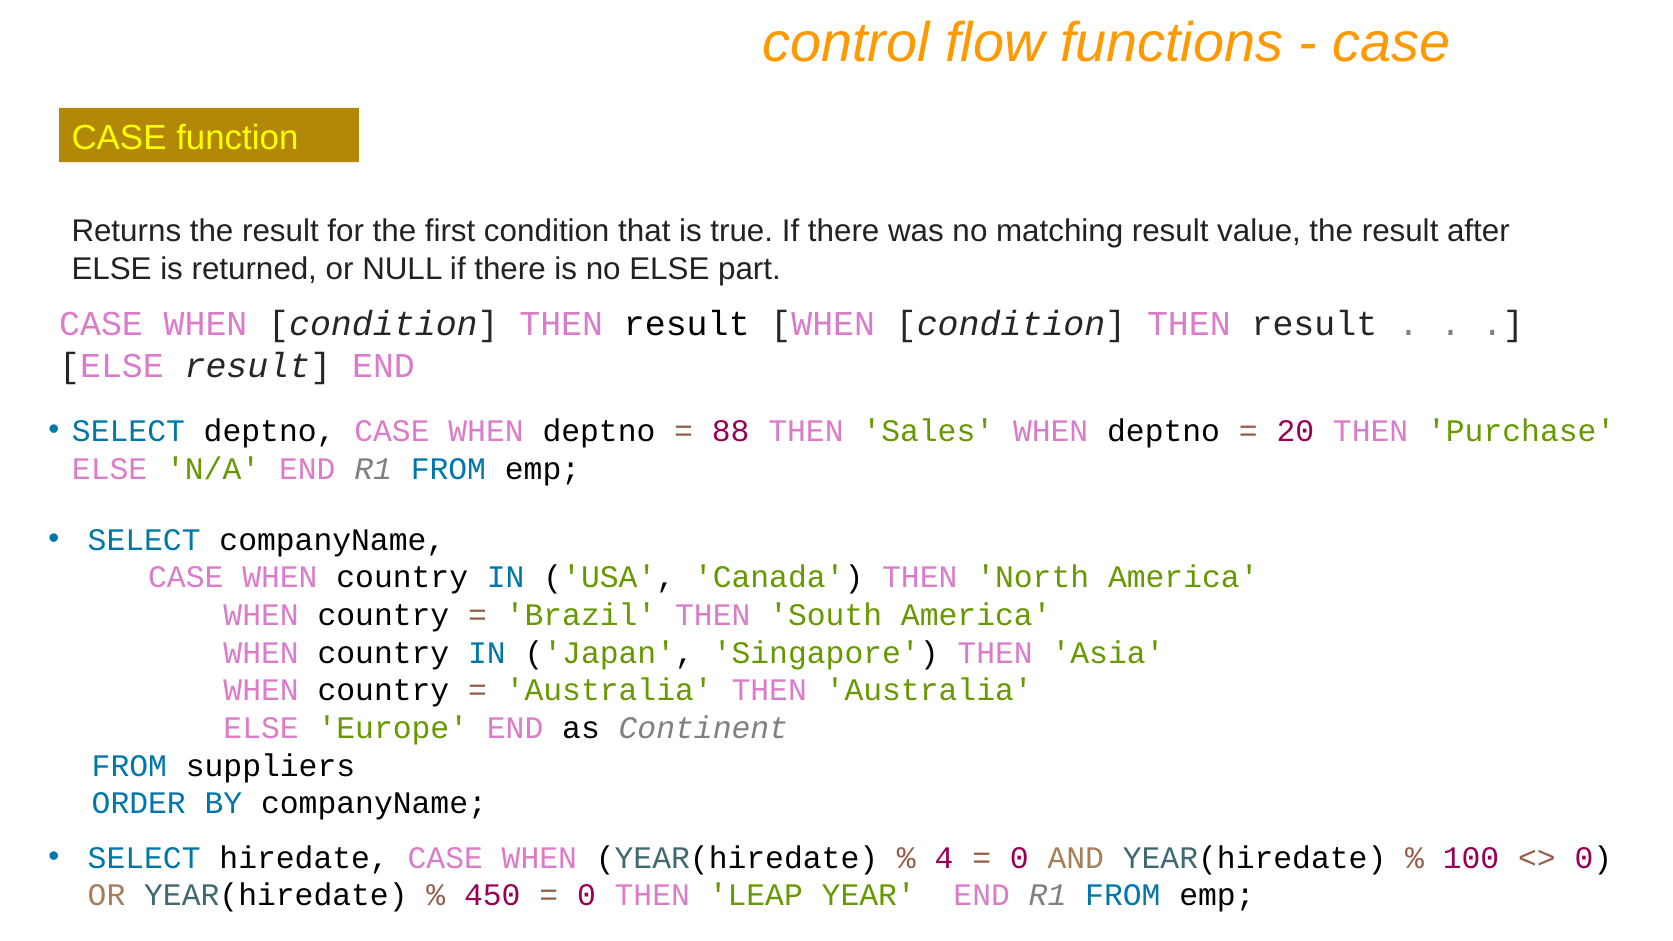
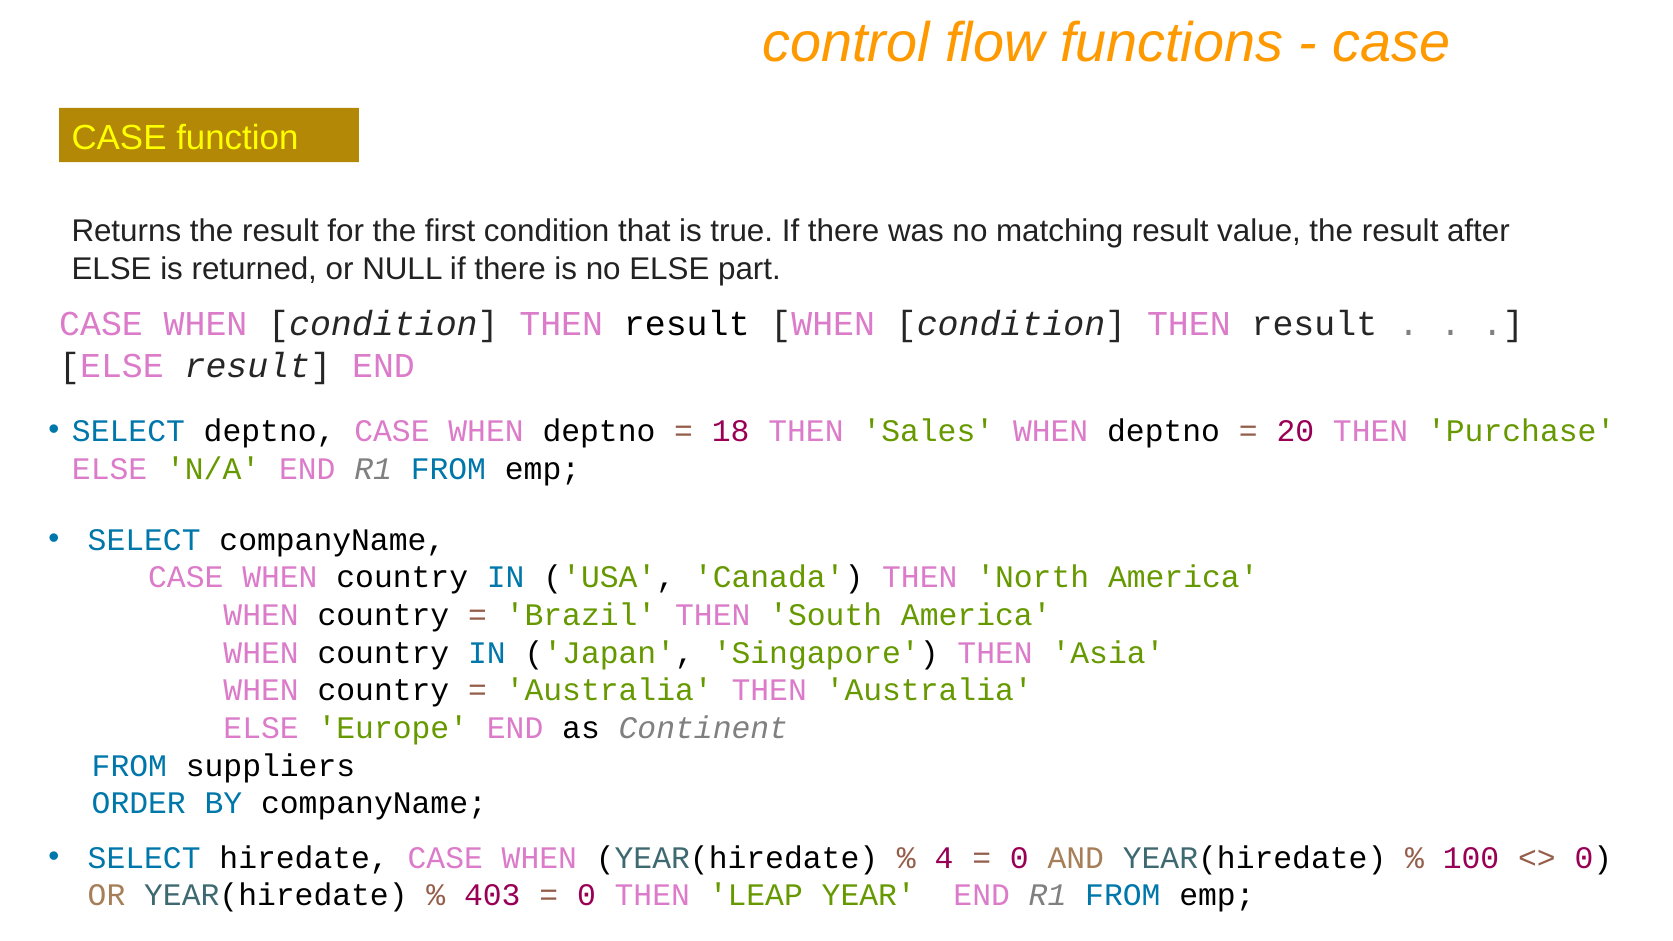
88: 88 -> 18
450: 450 -> 403
